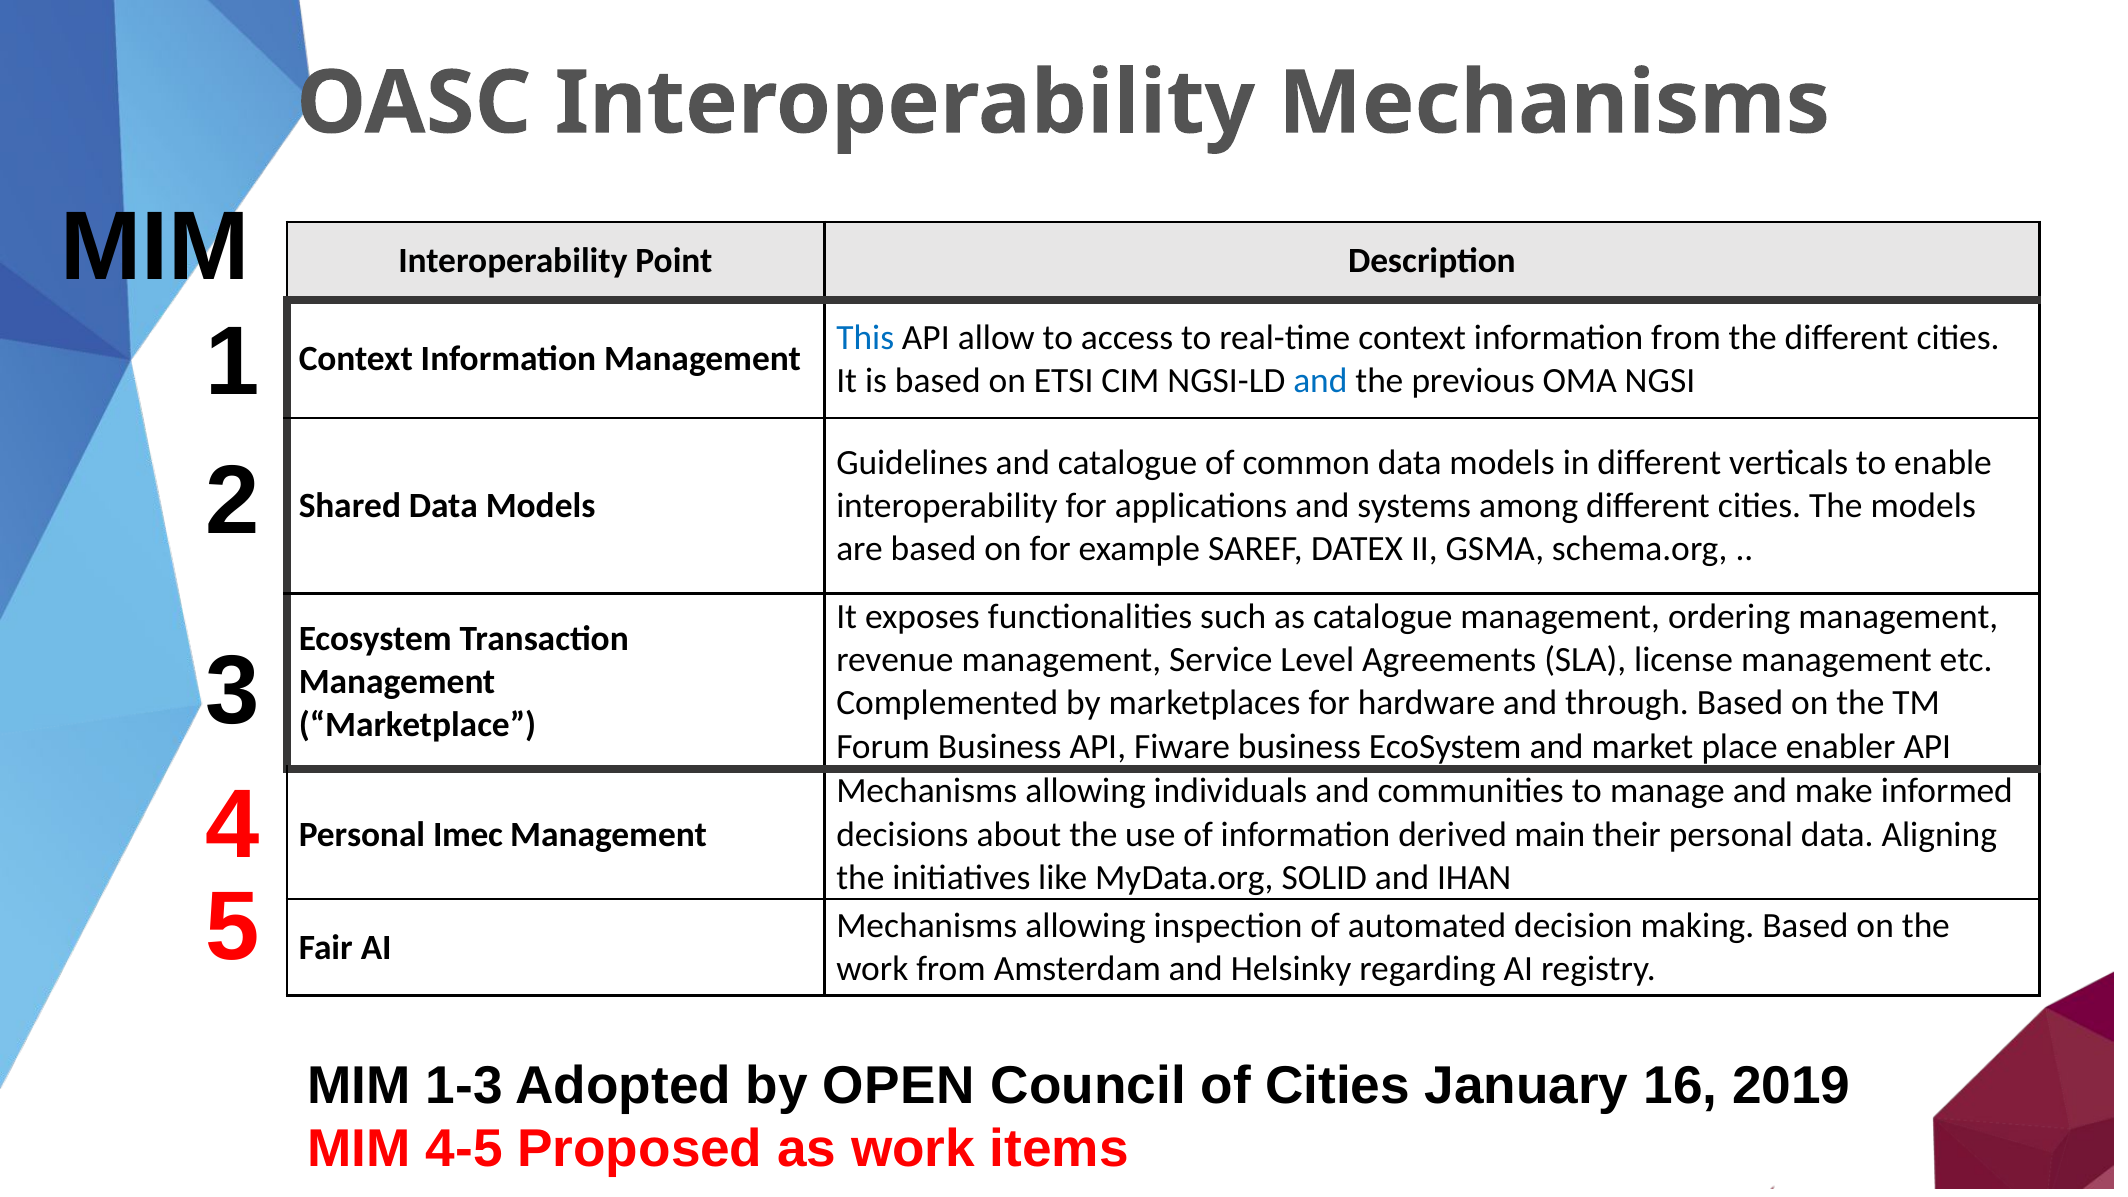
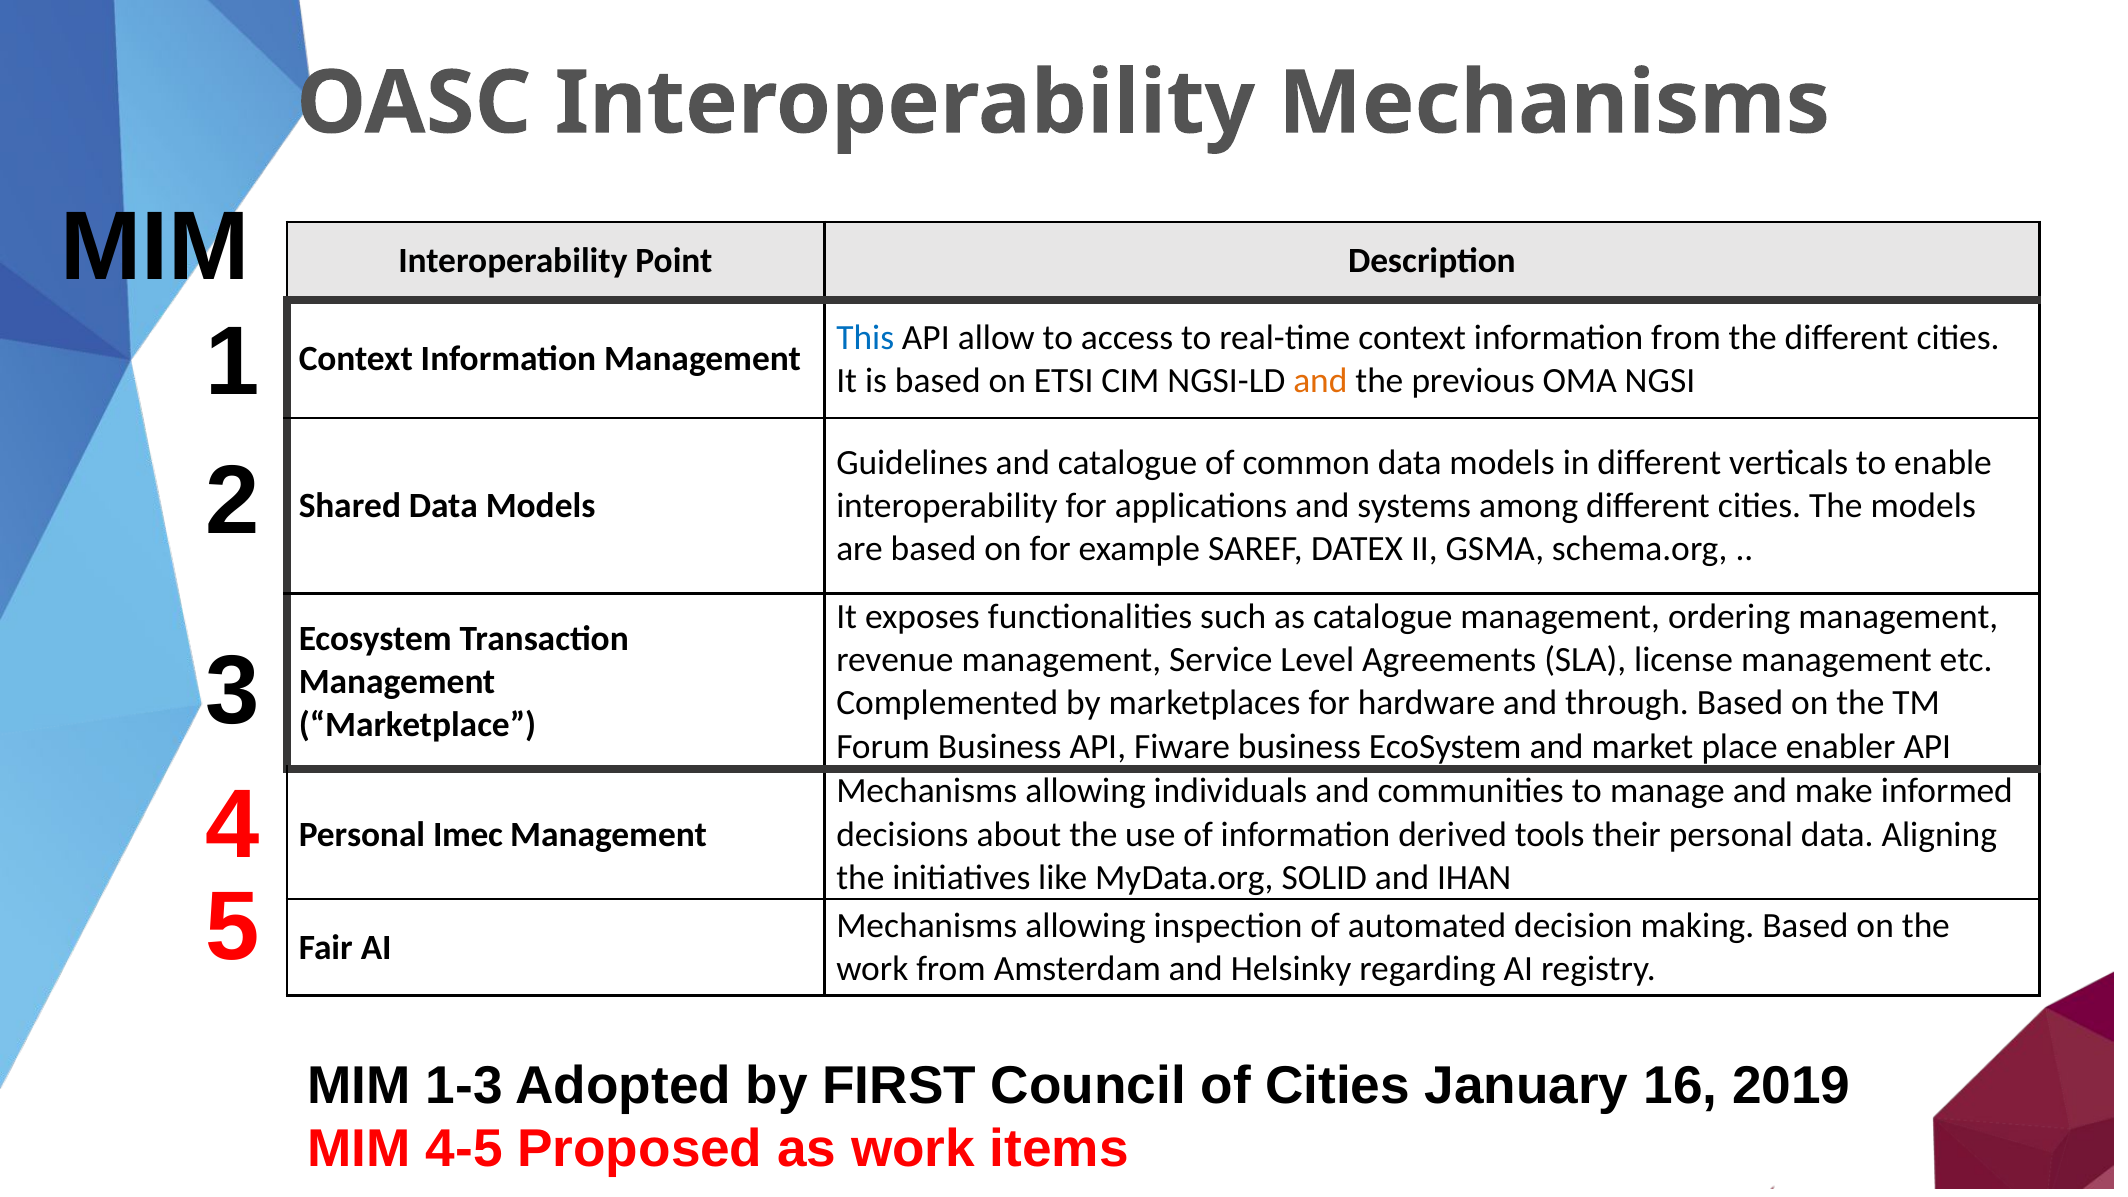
and at (1320, 381) colour: blue -> orange
main: main -> tools
OPEN: OPEN -> FIRST
